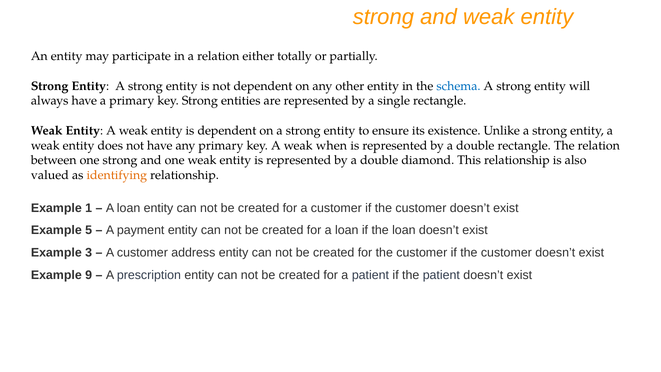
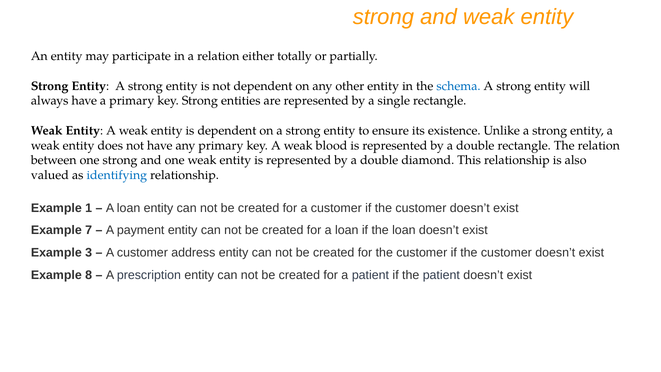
when: when -> blood
identifying colour: orange -> blue
5: 5 -> 7
9: 9 -> 8
